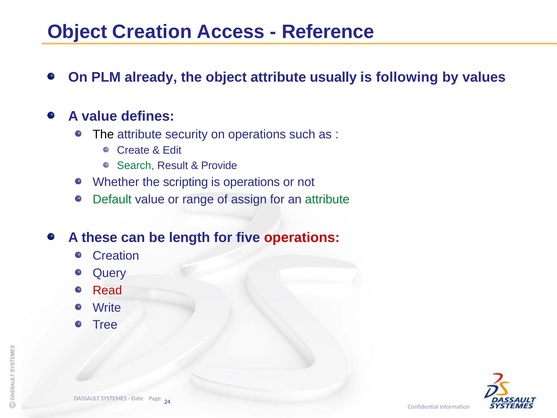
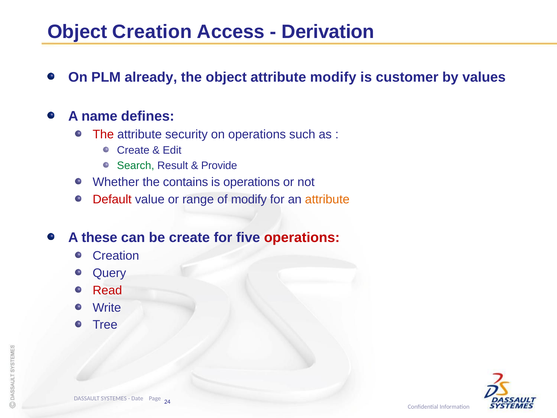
Reference: Reference -> Derivation
attribute usually: usually -> modify
following: following -> customer
A value: value -> name
The at (103, 134) colour: black -> red
scripting: scripting -> contains
Default colour: green -> red
of assign: assign -> modify
attribute at (327, 199) colour: green -> orange
be length: length -> create
